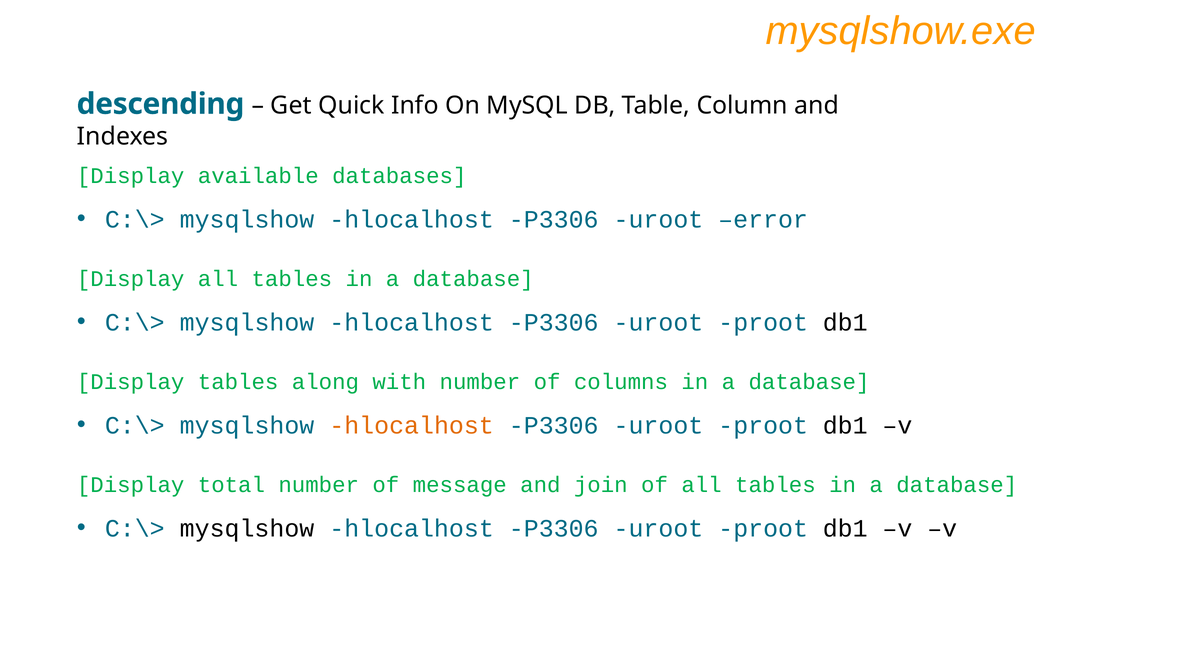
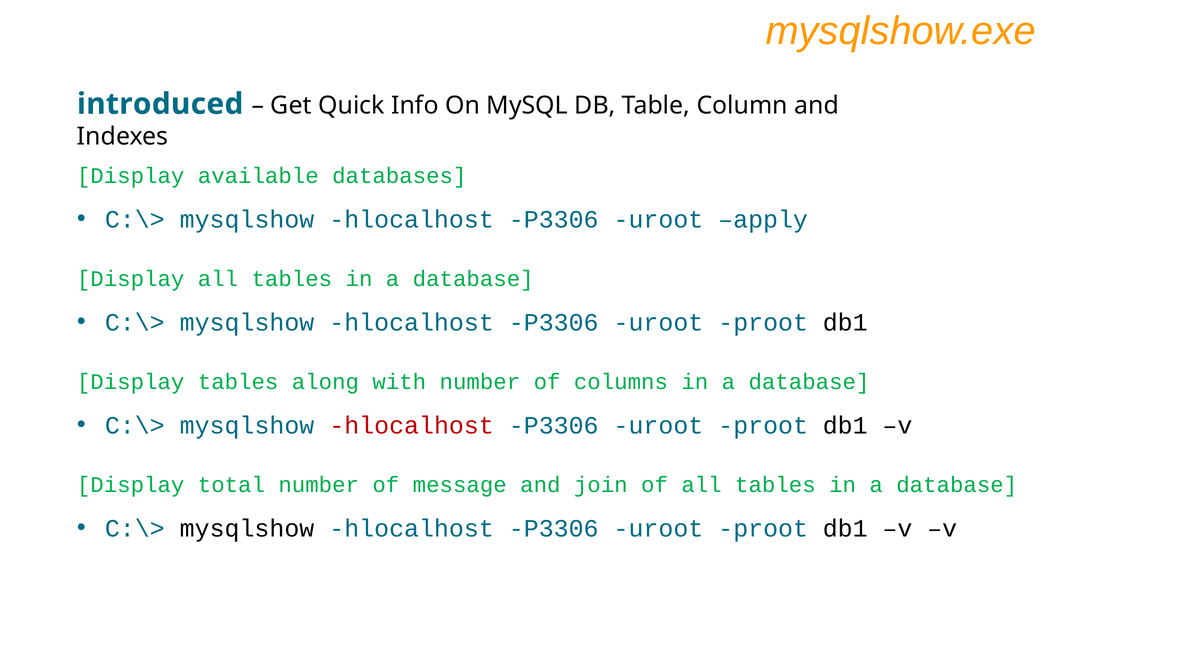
descending: descending -> introduced
error: error -> apply
hlocalhost at (412, 425) colour: orange -> red
